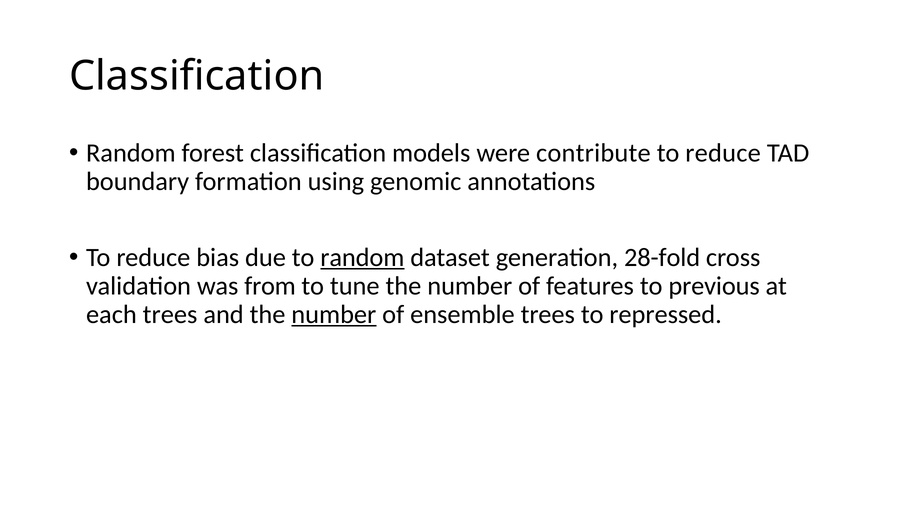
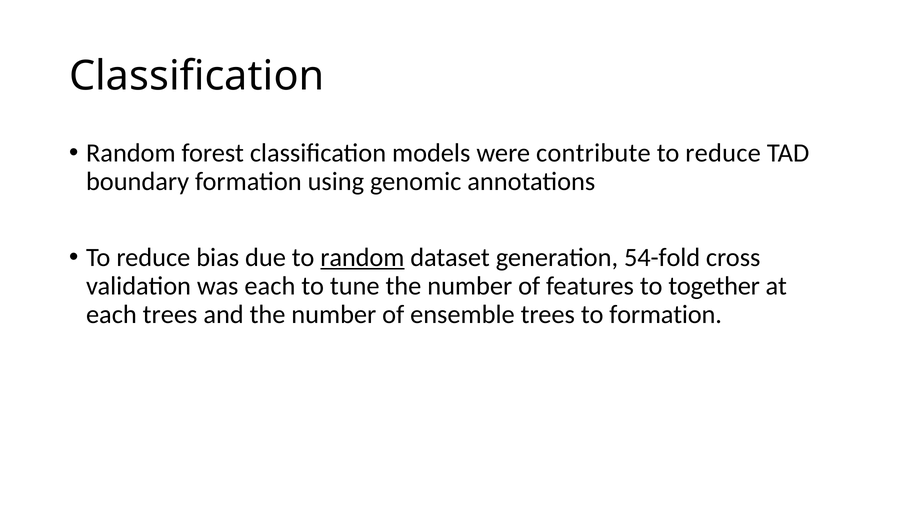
28-fold: 28-fold -> 54-fold
was from: from -> each
previous: previous -> together
number at (334, 315) underline: present -> none
to repressed: repressed -> formation
